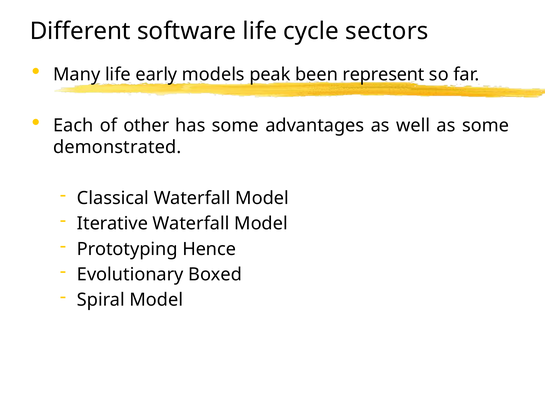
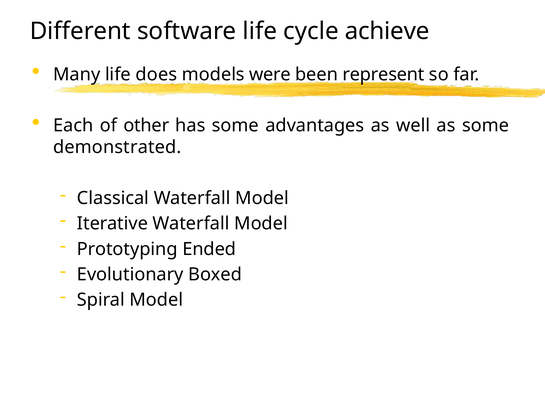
sectors: sectors -> achieve
early: early -> does
peak: peak -> were
Hence: Hence -> Ended
